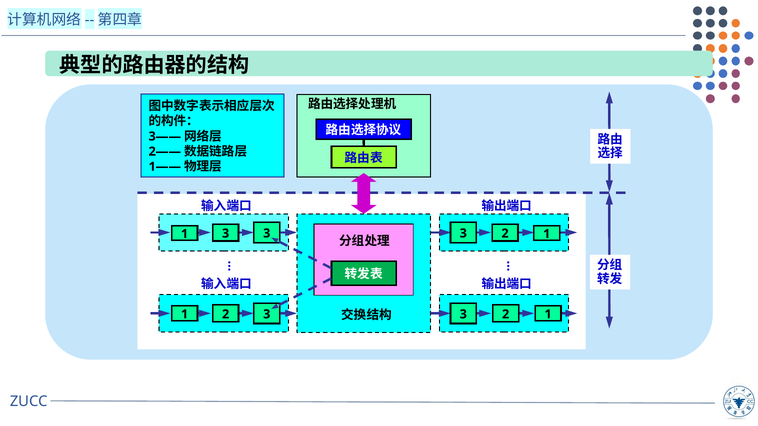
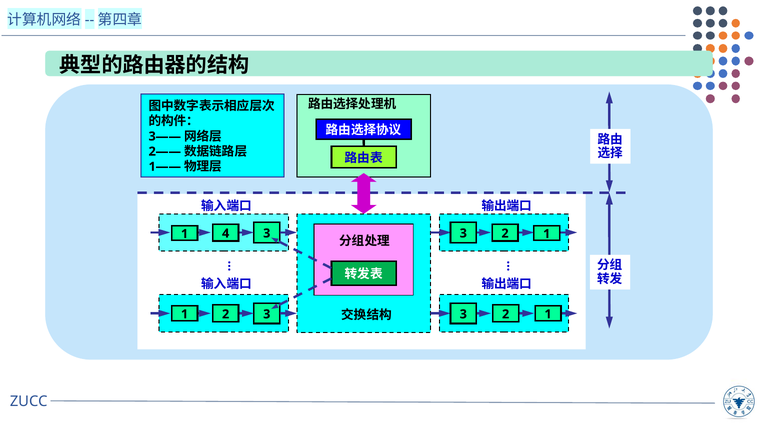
3 at (226, 234): 3 -> 4
